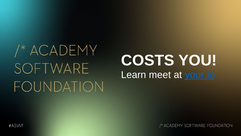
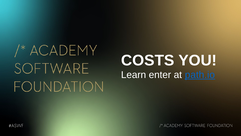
meet: meet -> enter
your.io: your.io -> path.io
